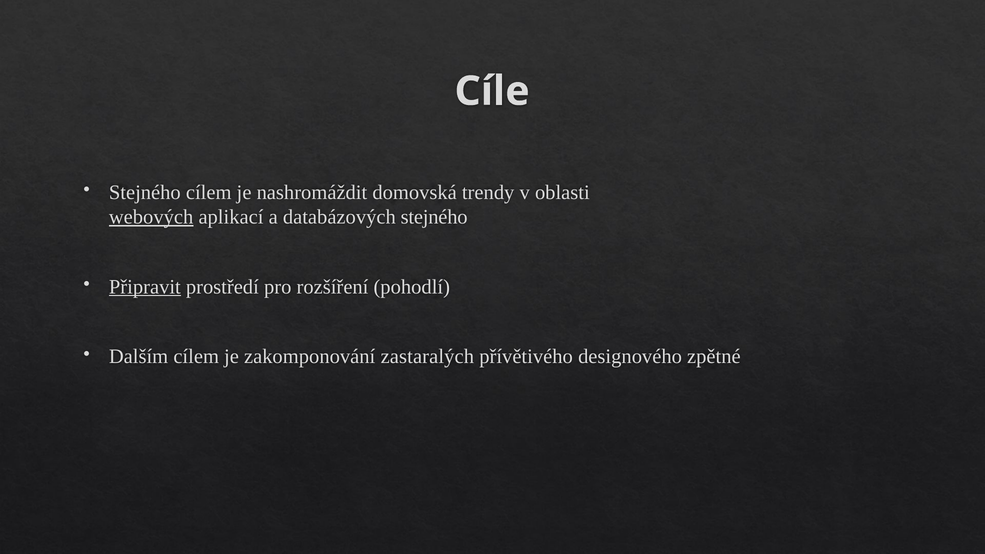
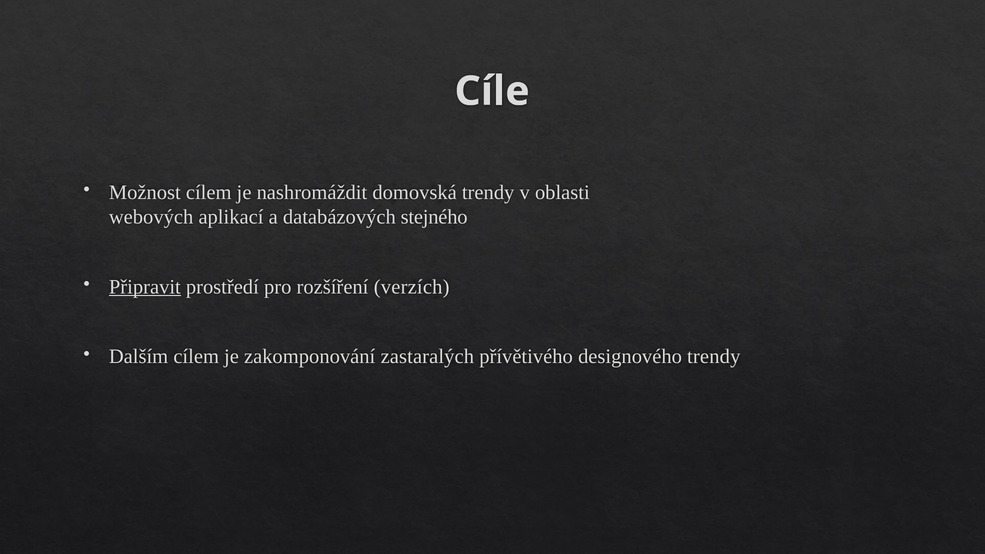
Stejného at (145, 192): Stejného -> Možnost
webových underline: present -> none
pohodlí: pohodlí -> verzích
designového zpětné: zpětné -> trendy
